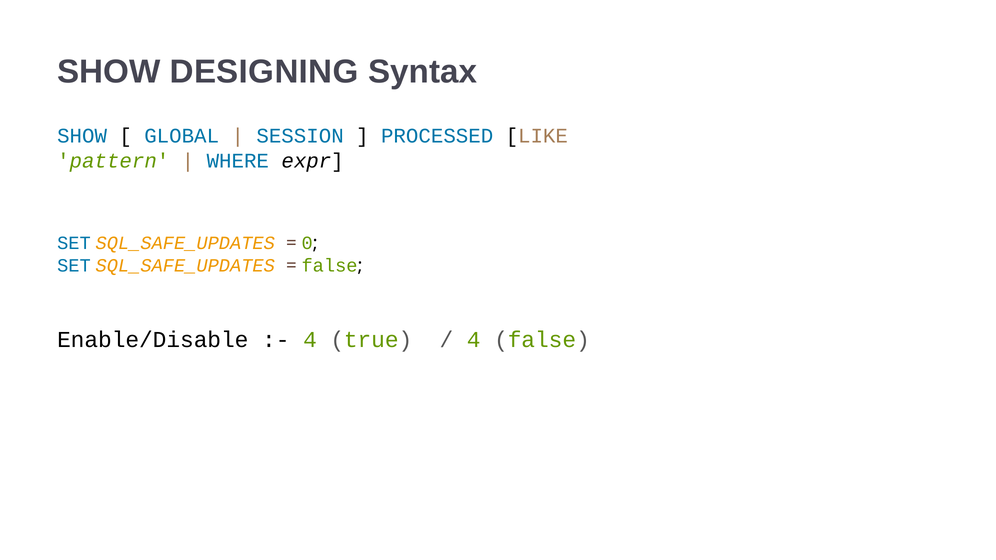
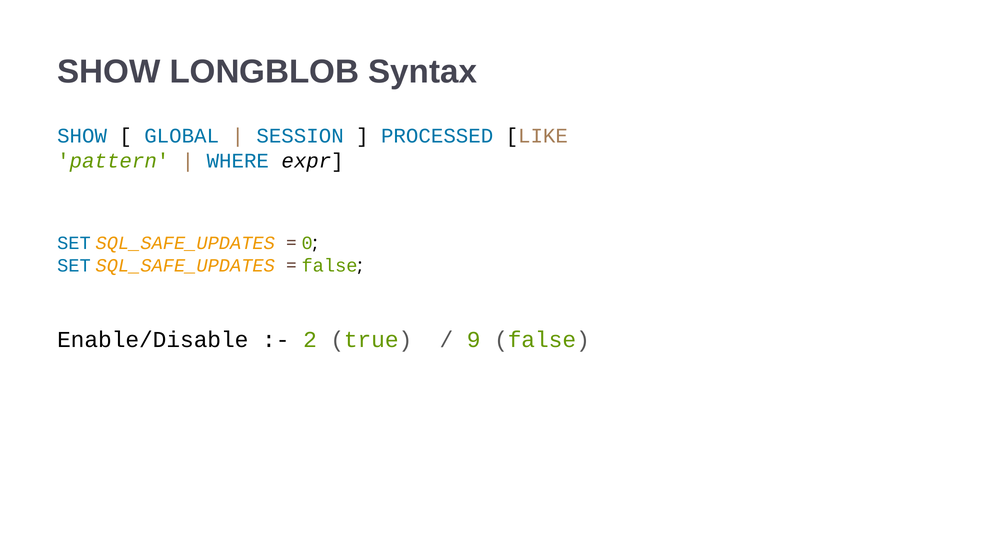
DESIGNING: DESIGNING -> LONGBLOB
4 at (310, 340): 4 -> 2
4 at (474, 340): 4 -> 9
